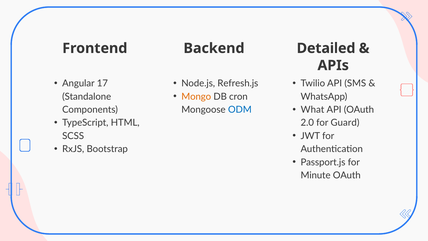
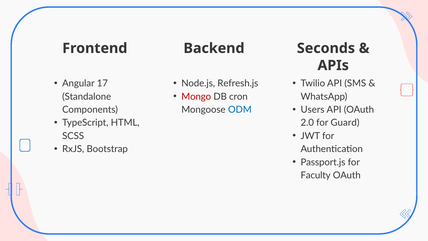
Detailed: Detailed -> Seconds
Mongo colour: orange -> red
What: What -> Users
Minute: Minute -> Faculty
